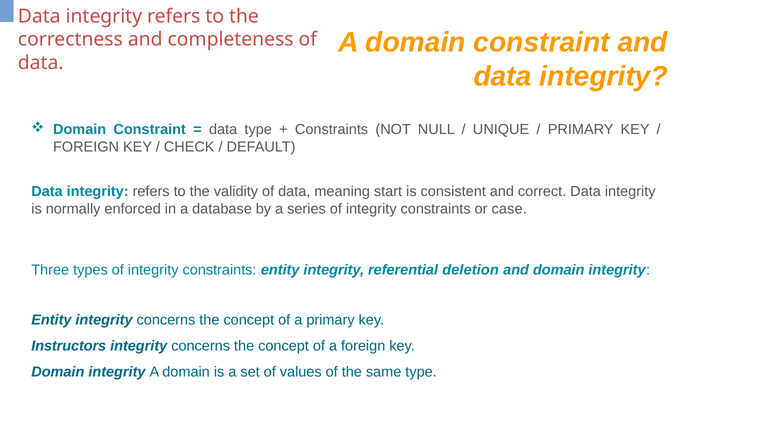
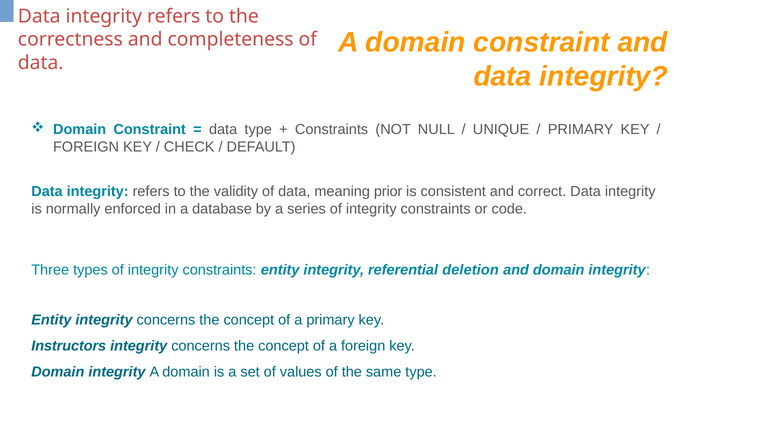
start: start -> prior
case: case -> code
